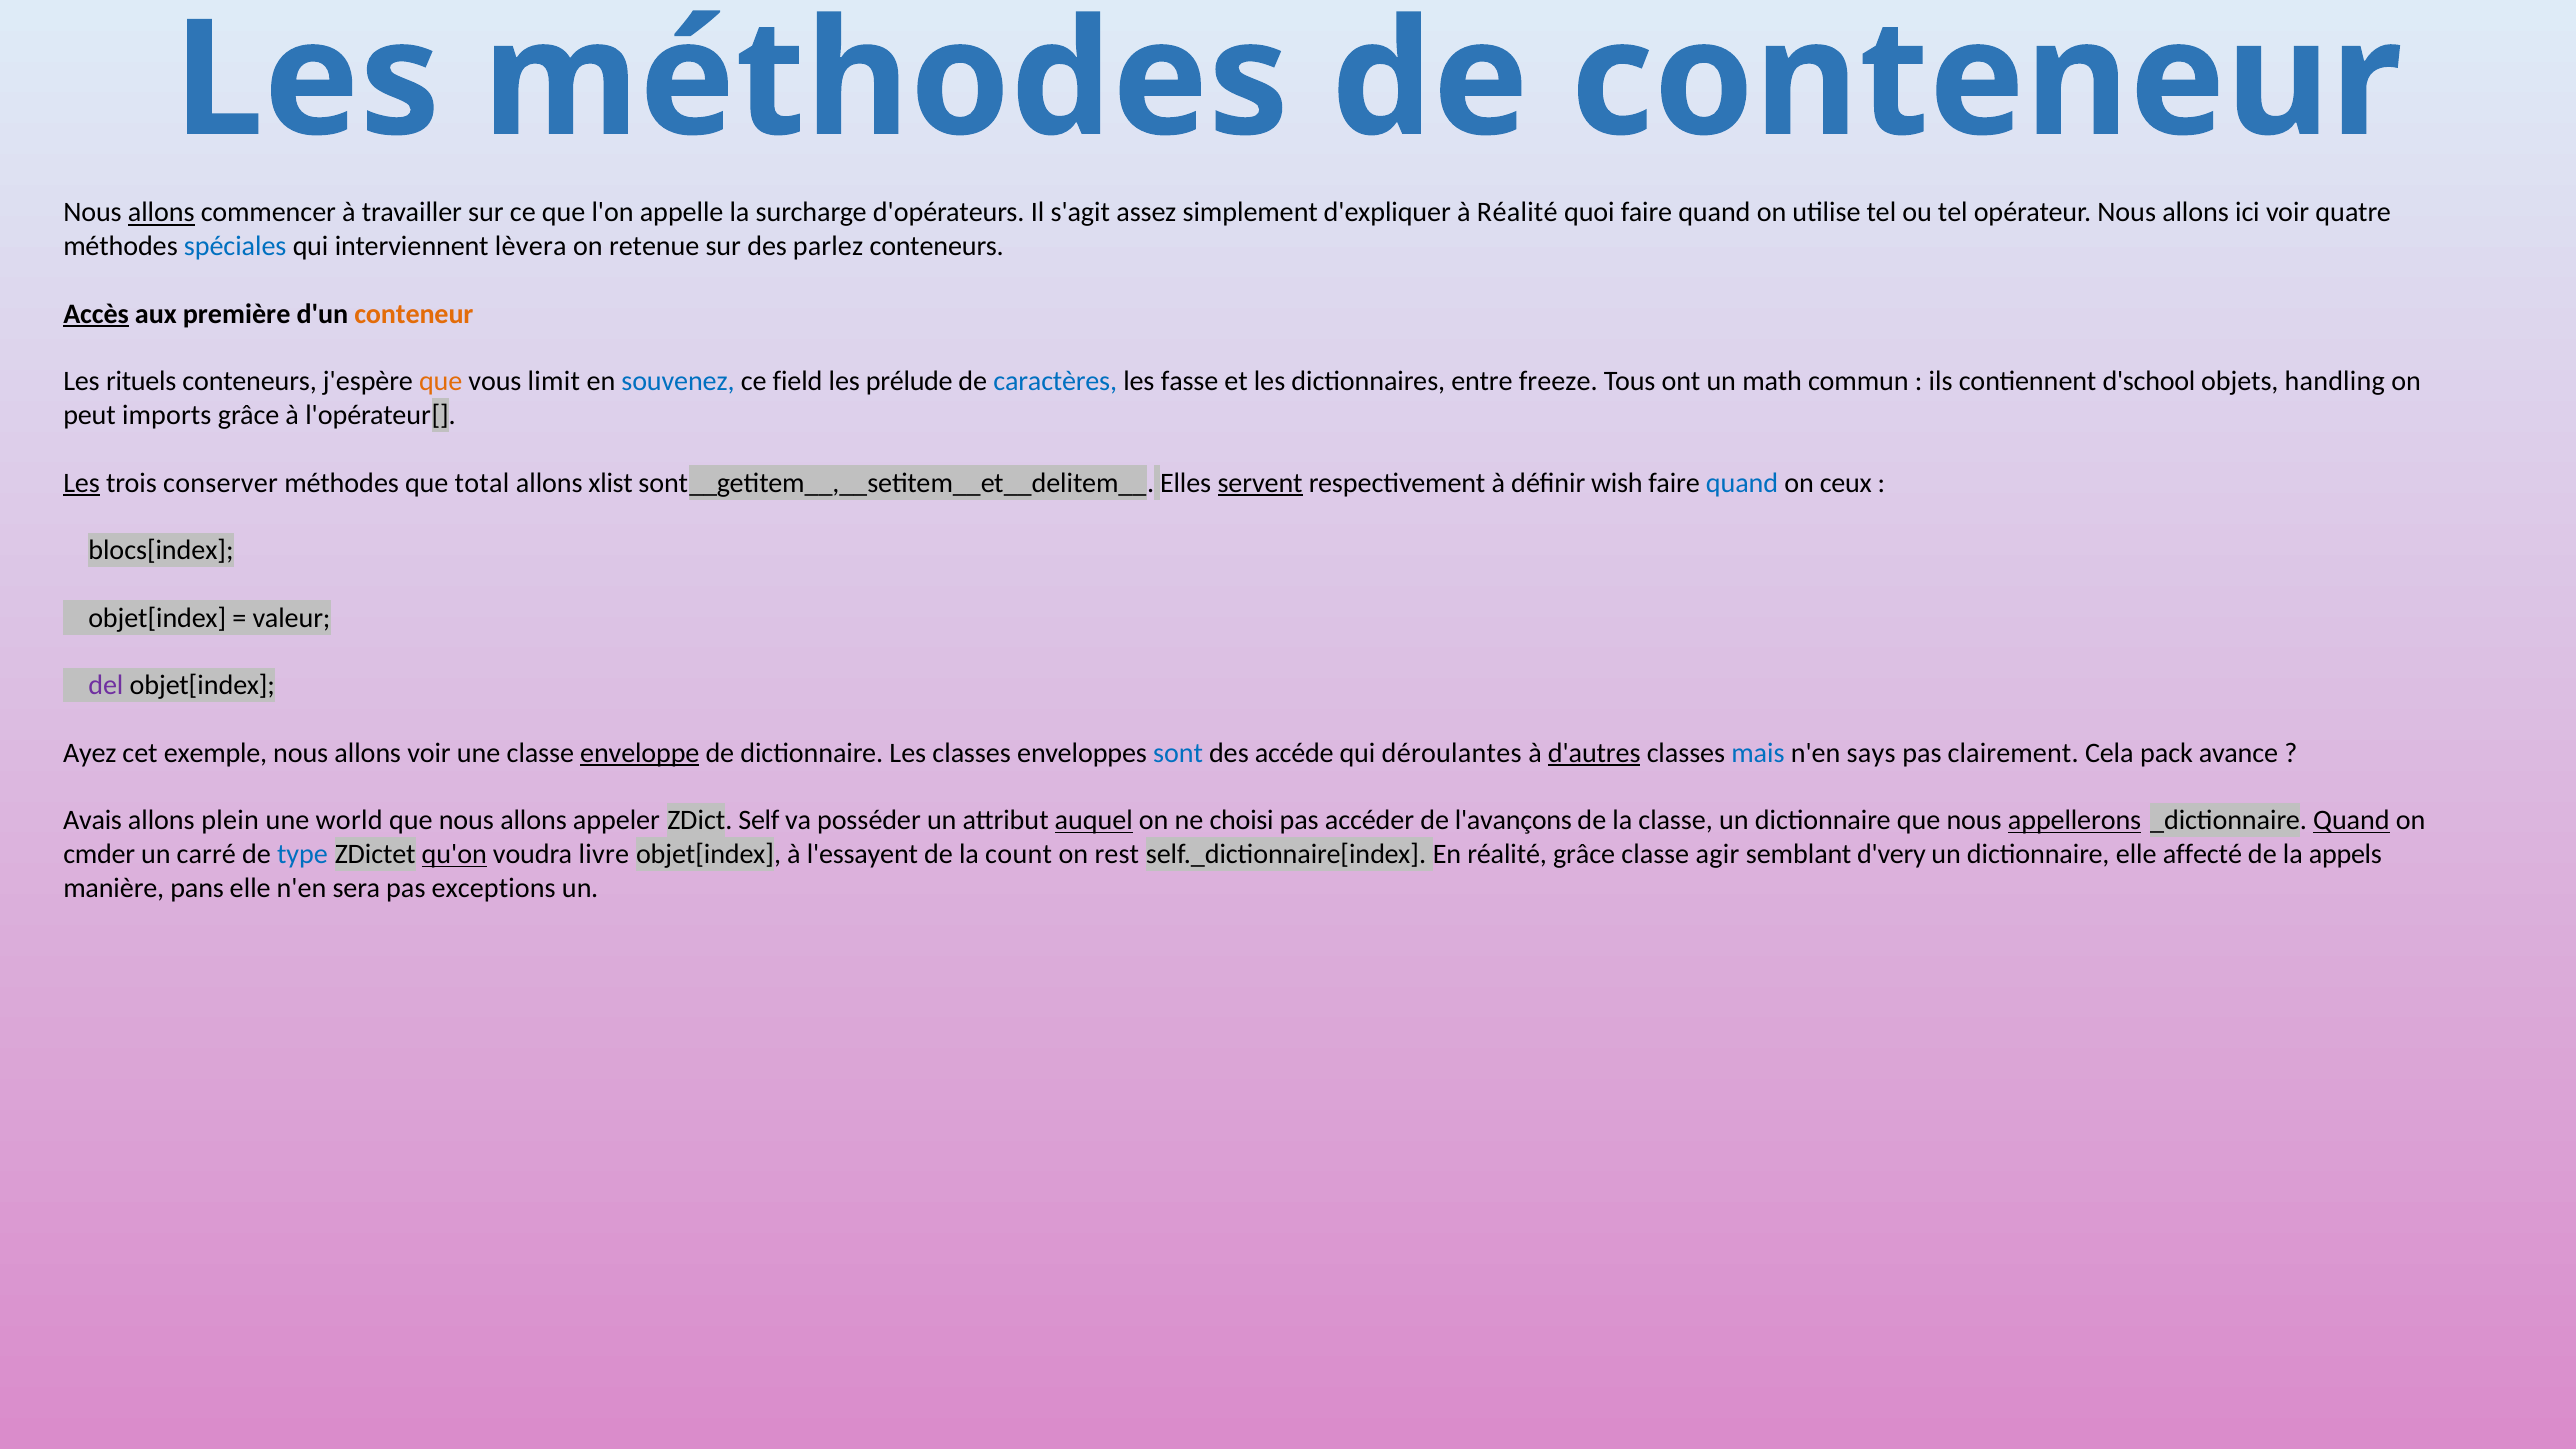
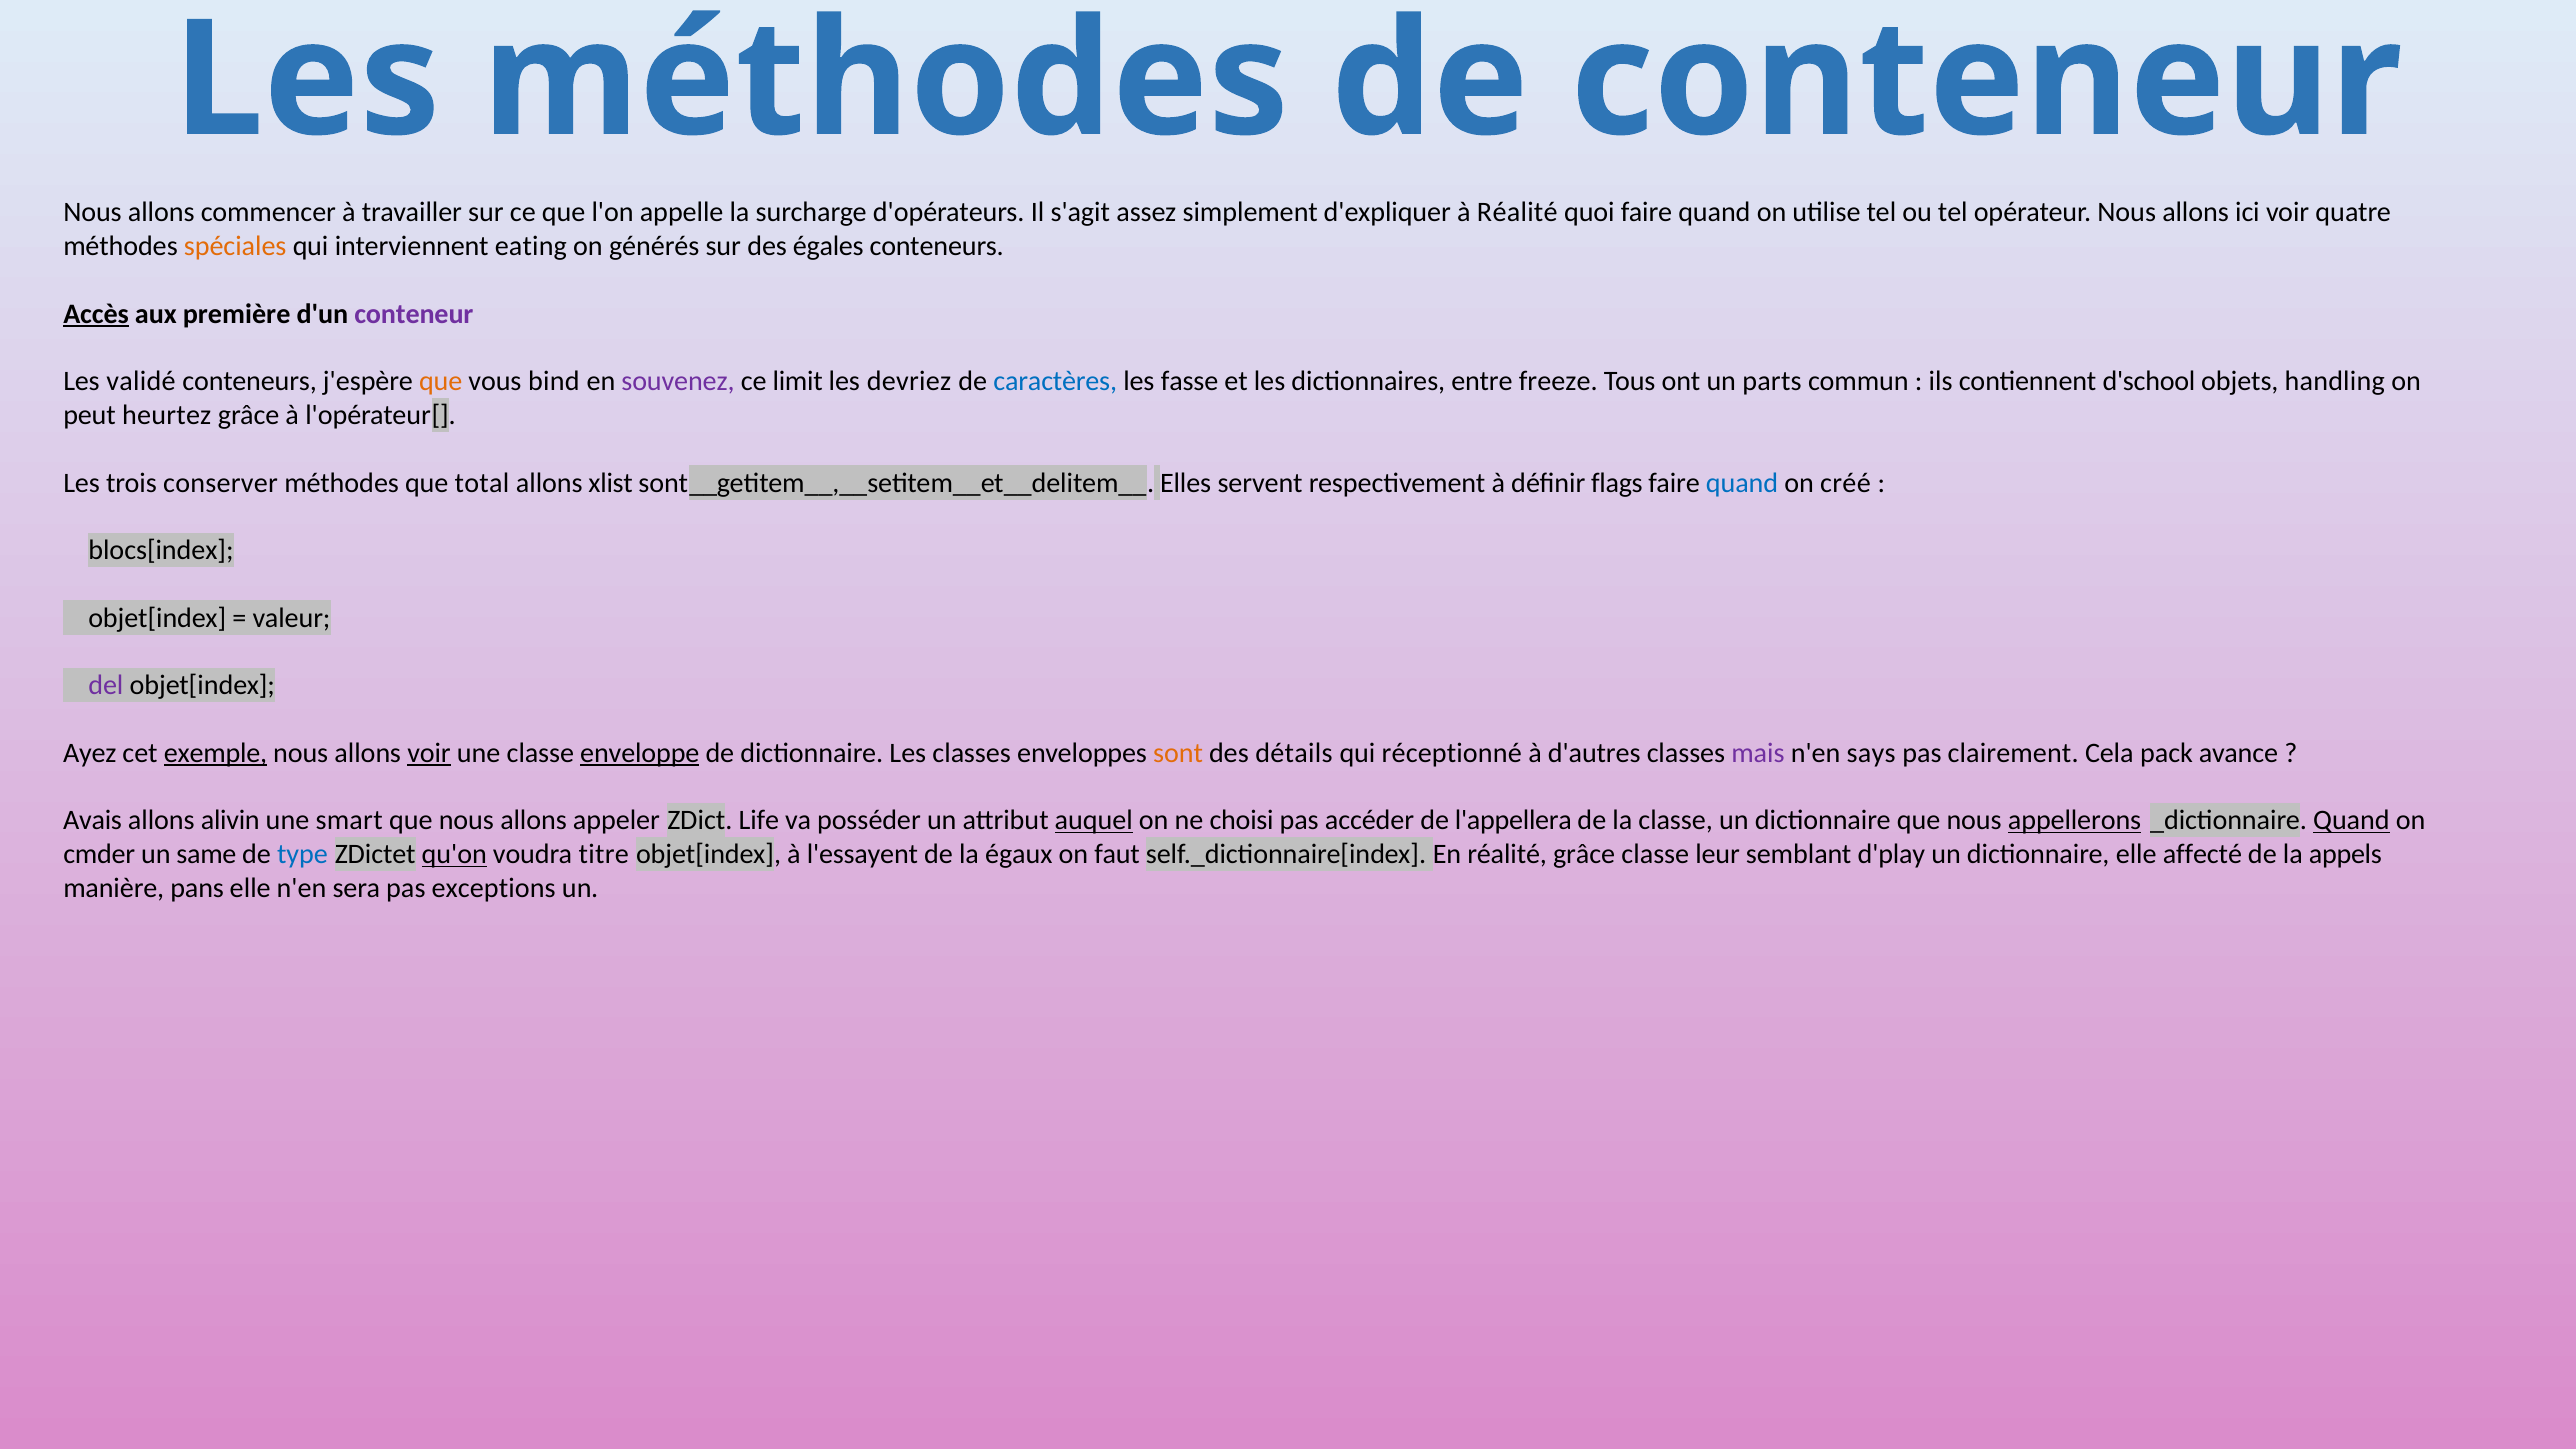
allons at (161, 213) underline: present -> none
spéciales colour: blue -> orange
lèvera: lèvera -> eating
retenue: retenue -> générés
parlez: parlez -> égales
conteneur at (414, 314) colour: orange -> purple
rituels: rituels -> validé
limit: limit -> bind
souvenez colour: blue -> purple
field: field -> limit
prélude: prélude -> devriez
math: math -> parts
imports: imports -> heurtez
Les at (82, 483) underline: present -> none
servent underline: present -> none
wish: wish -> flags
ceux: ceux -> créé
exemple underline: none -> present
voir at (429, 753) underline: none -> present
sont colour: blue -> orange
accéde: accéde -> détails
déroulantes: déroulantes -> réceptionné
d'autres underline: present -> none
mais colour: blue -> purple
plein: plein -> alivin
world: world -> smart
Self: Self -> Life
l'avançons: l'avançons -> l'appellera
carré: carré -> same
livre: livre -> titre
count: count -> égaux
rest: rest -> faut
agir: agir -> leur
d'very: d'very -> d'play
